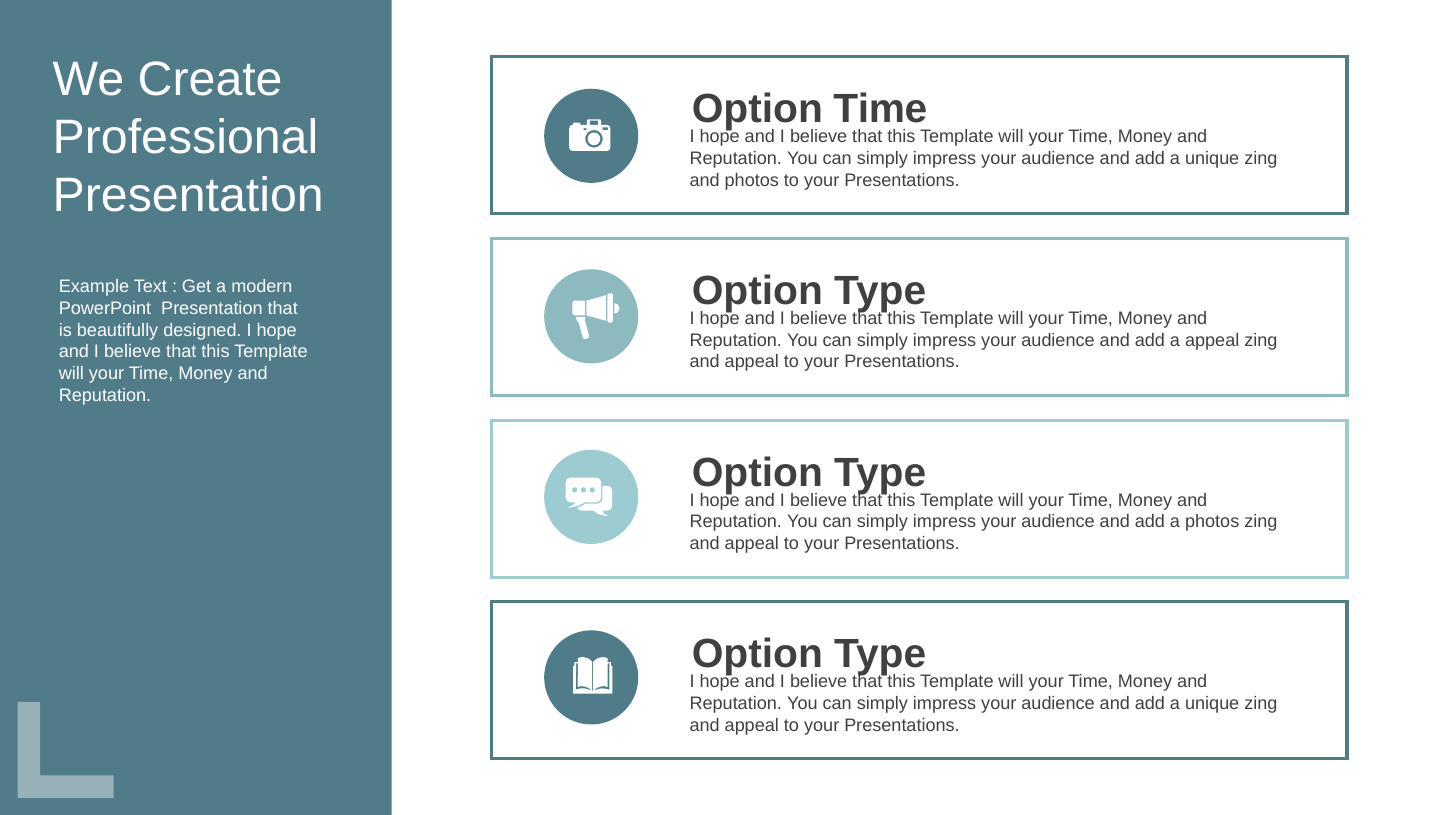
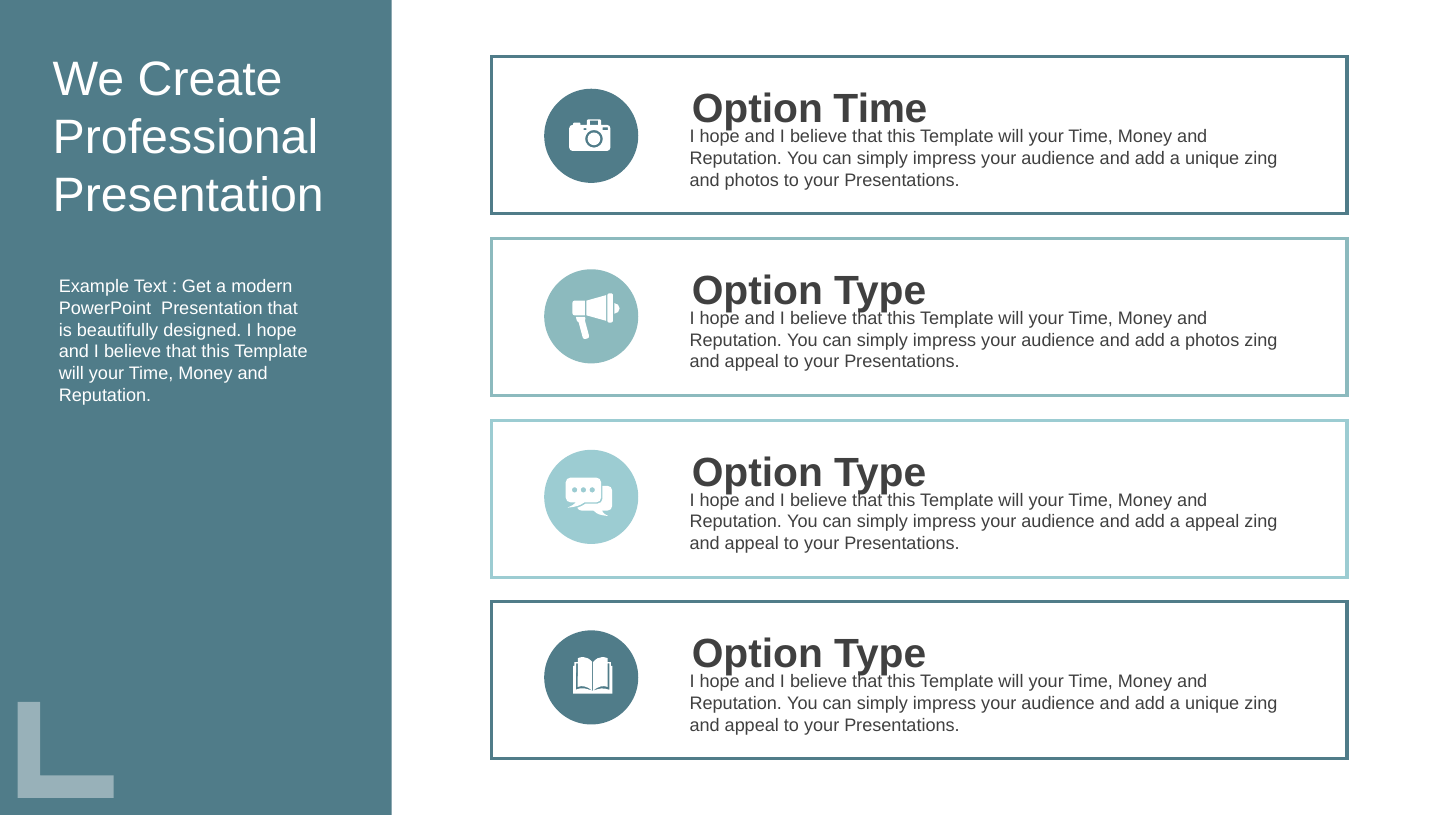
a appeal: appeal -> photos
a photos: photos -> appeal
